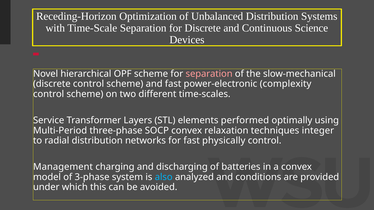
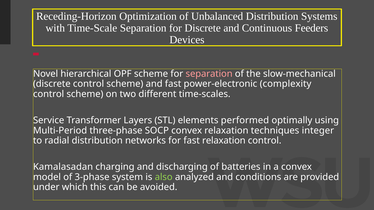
Science: Science -> Feeders
fast physically: physically -> relaxation
Management: Management -> Kamalasadan
also colour: light blue -> light green
